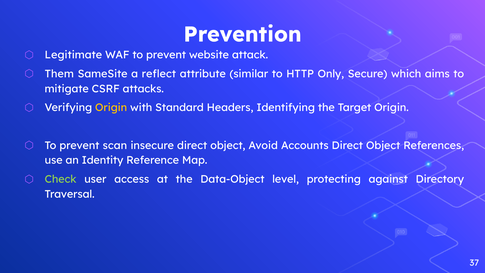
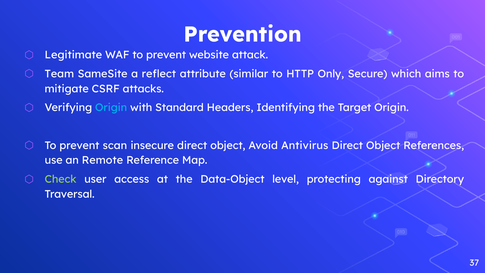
Them: Them -> Team
Origin at (111, 108) colour: yellow -> light blue
Accounts: Accounts -> Antivirus
Identity: Identity -> Remote
